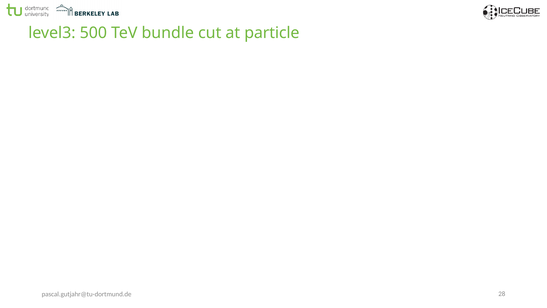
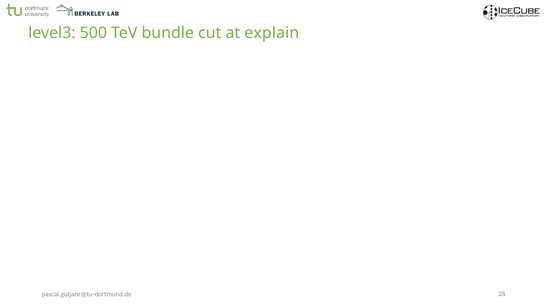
particle: particle -> explain
